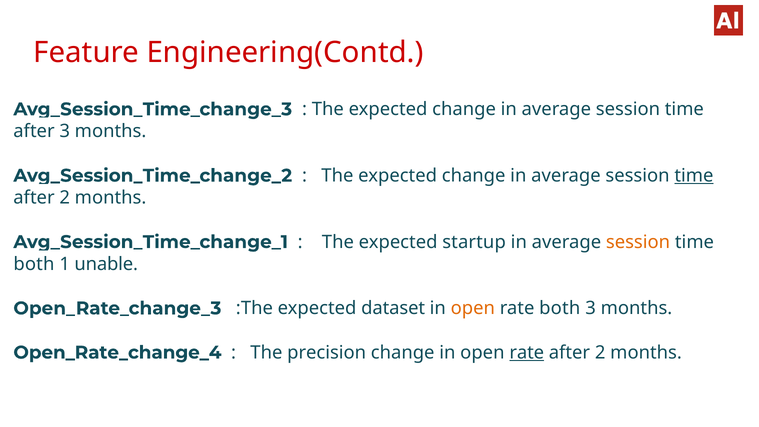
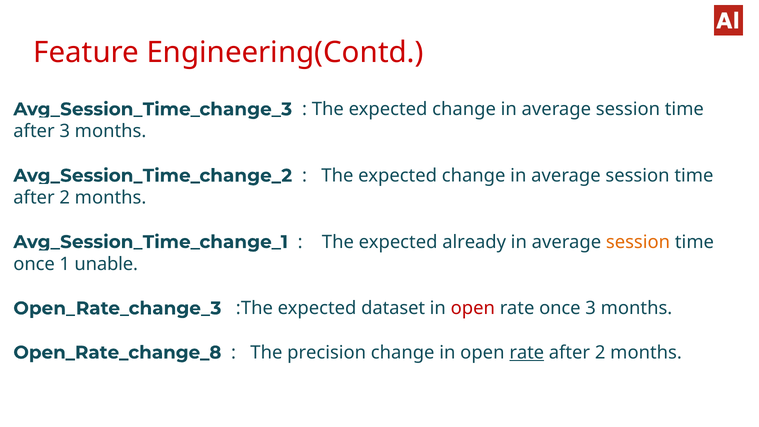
time at (694, 176) underline: present -> none
startup: startup -> already
both at (34, 264): both -> once
open at (473, 308) colour: orange -> red
rate both: both -> once
Open_Rate_change_4: Open_Rate_change_4 -> Open_Rate_change_8
